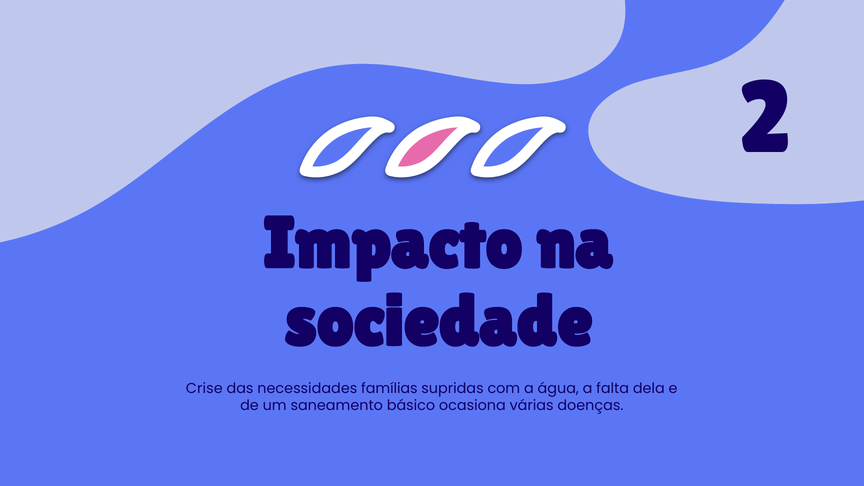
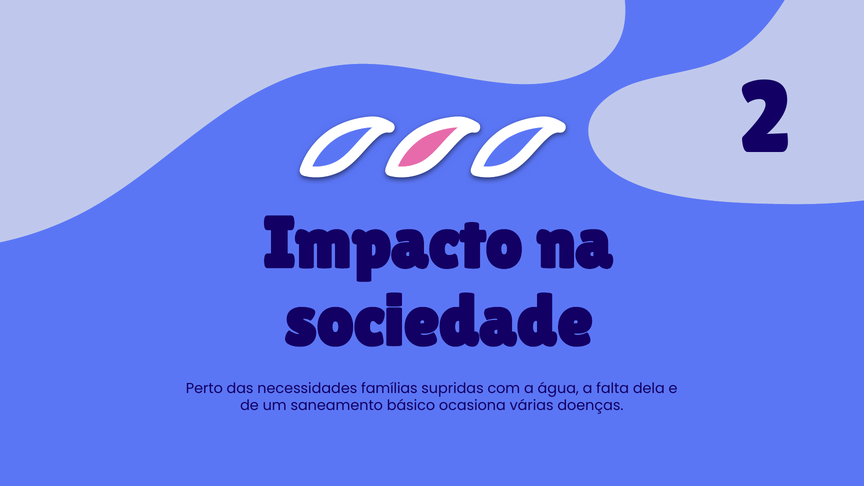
Crise: Crise -> Perto
